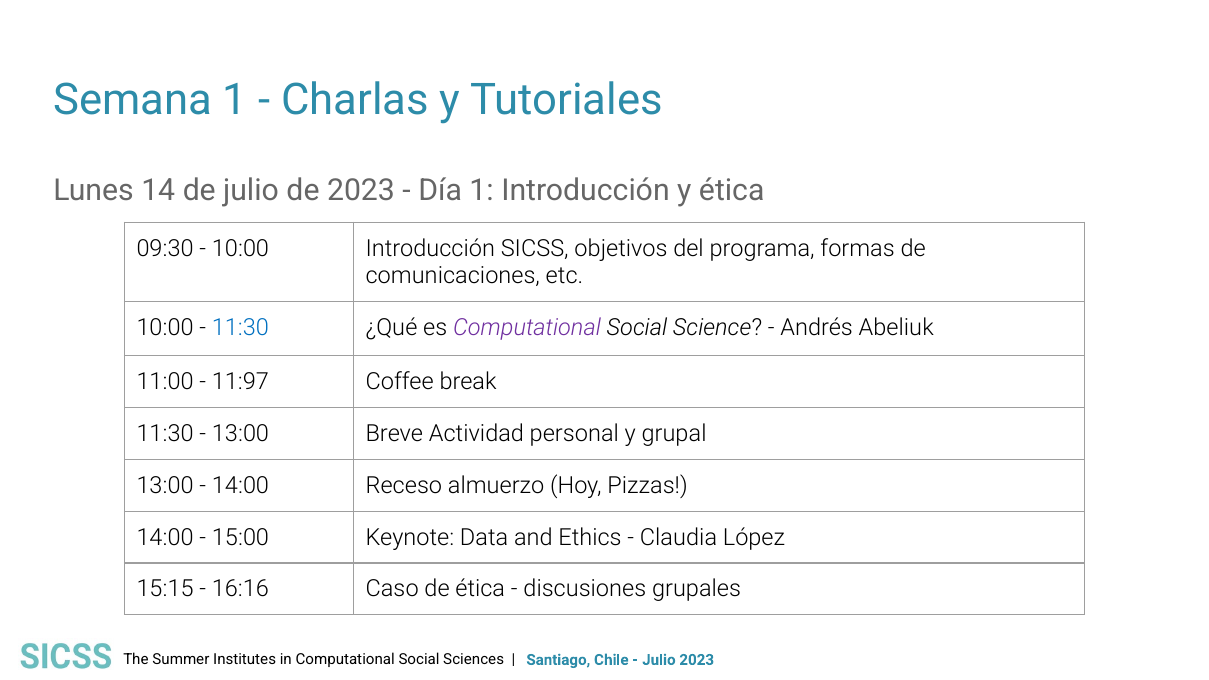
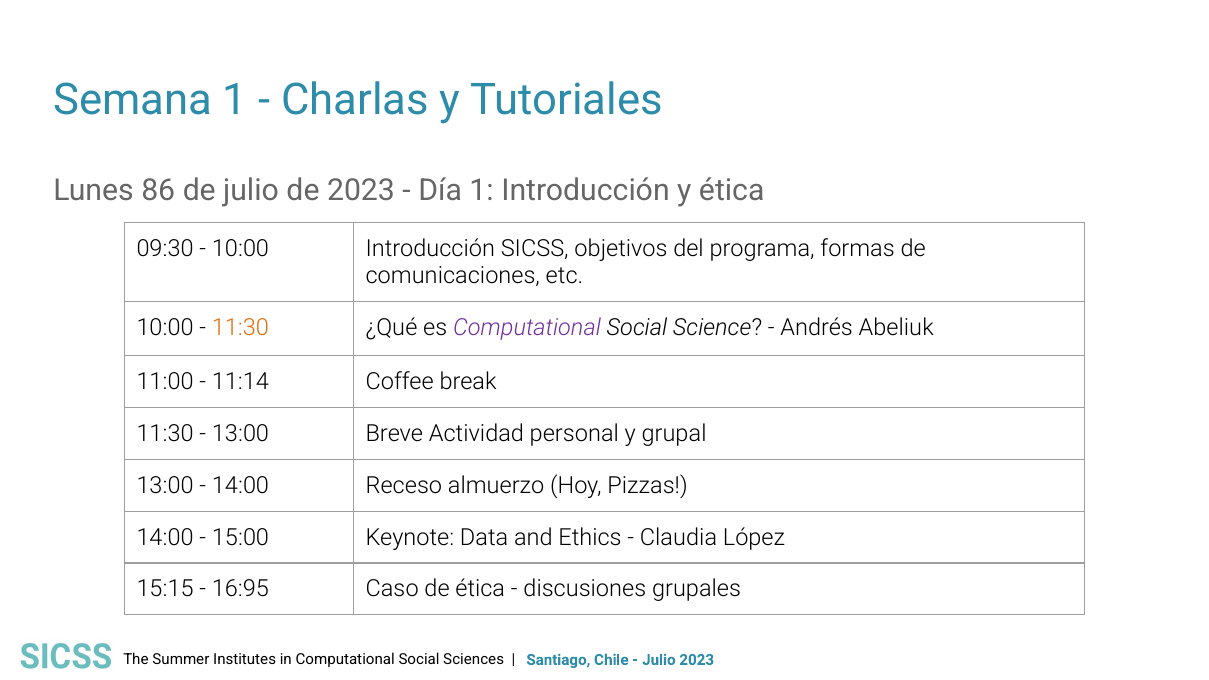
14: 14 -> 86
11:30 at (240, 328) colour: blue -> orange
11:97: 11:97 -> 11:14
16:16: 16:16 -> 16:95
